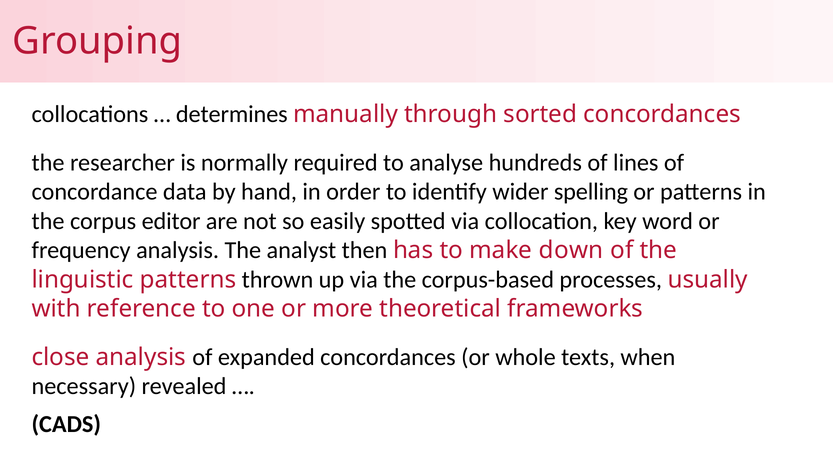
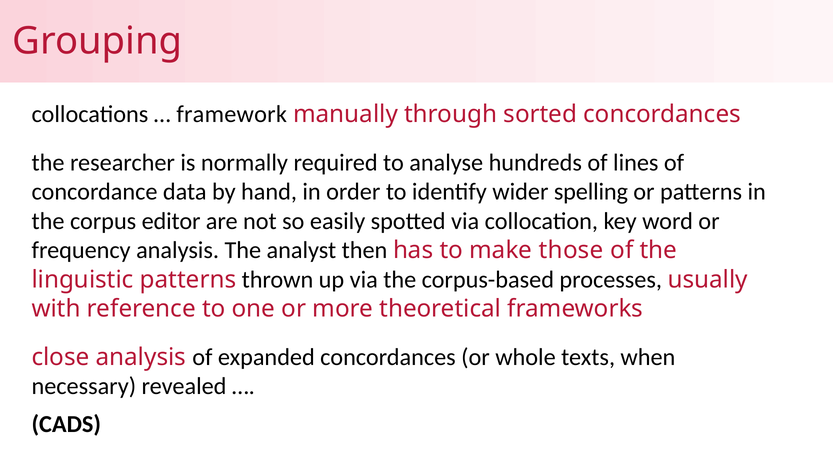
determines: determines -> framework
down: down -> those
